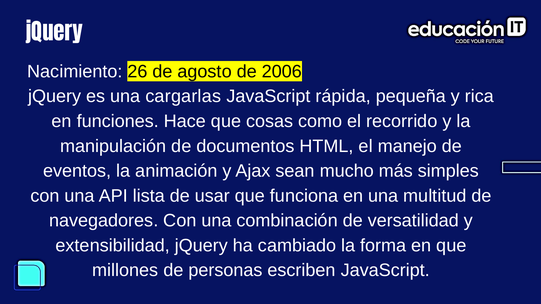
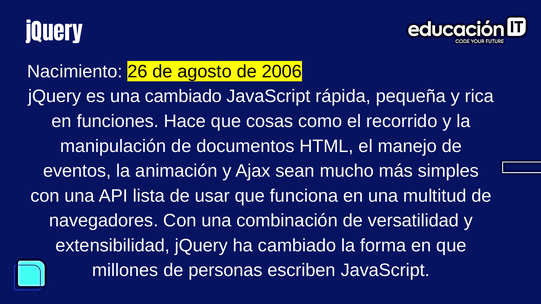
una cargarlas: cargarlas -> cambiado
